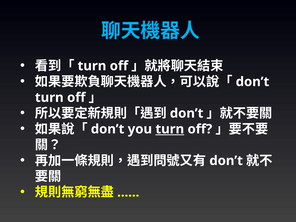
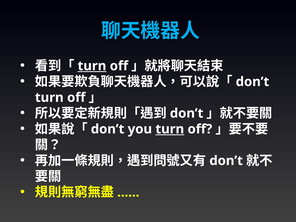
turn at (92, 66) underline: none -> present
